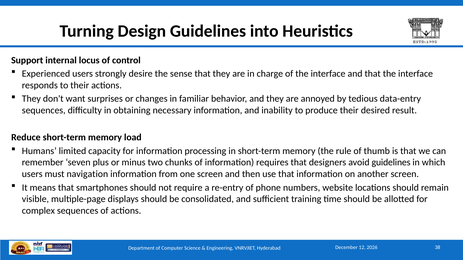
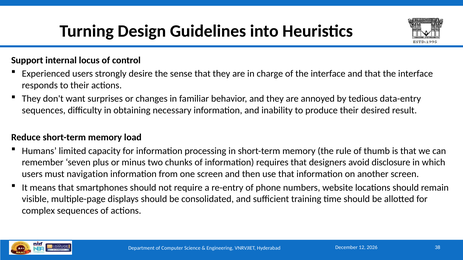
avoid guidelines: guidelines -> disclosure
